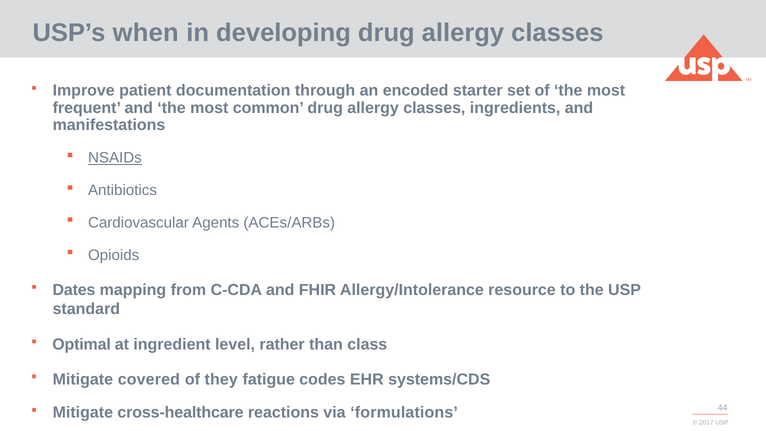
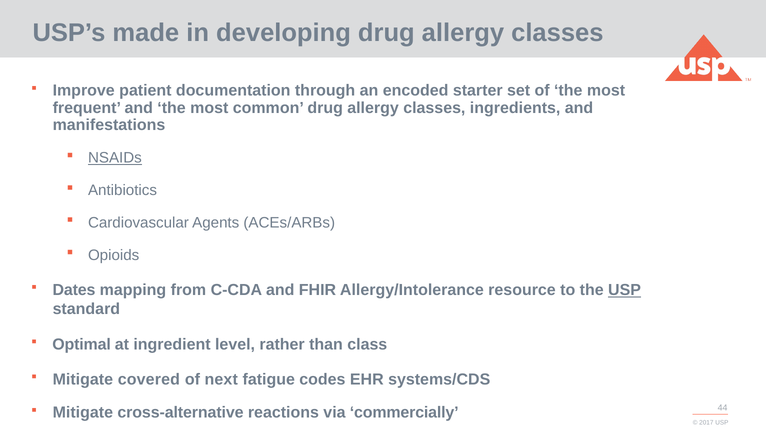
when: when -> made
USP at (625, 290) underline: none -> present
they: they -> next
cross-healthcare: cross-healthcare -> cross-alternative
formulations: formulations -> commercially
